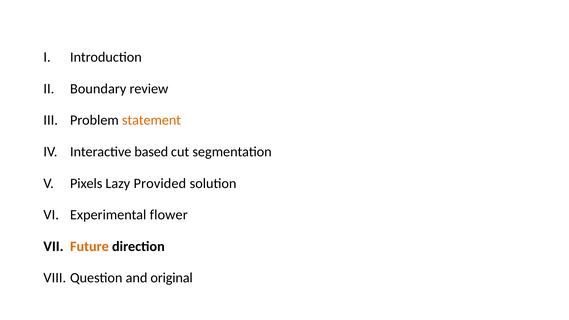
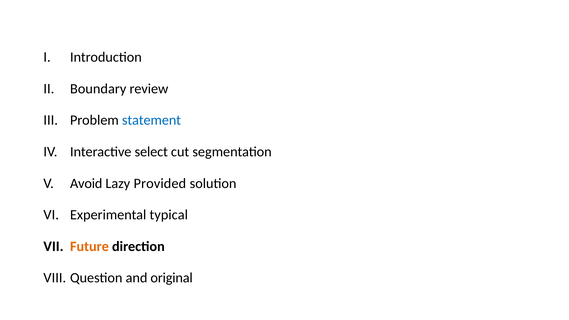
statement colour: orange -> blue
based: based -> select
Pixels: Pixels -> Avoid
flower: flower -> typical
